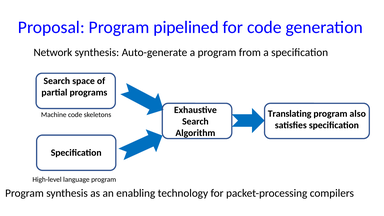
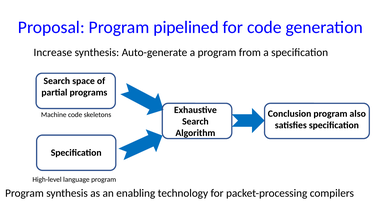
Network: Network -> Increase
Translating: Translating -> Conclusion
